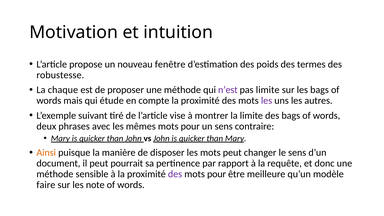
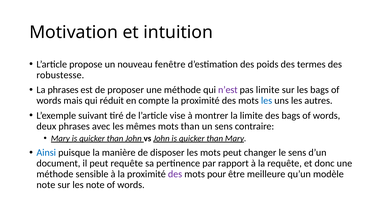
La chaque: chaque -> phrases
étude: étude -> réduit
les at (267, 101) colour: purple -> blue
mêmes mots pour: pour -> than
Ainsi colour: orange -> blue
peut pourrait: pourrait -> requête
faire at (46, 185): faire -> note
